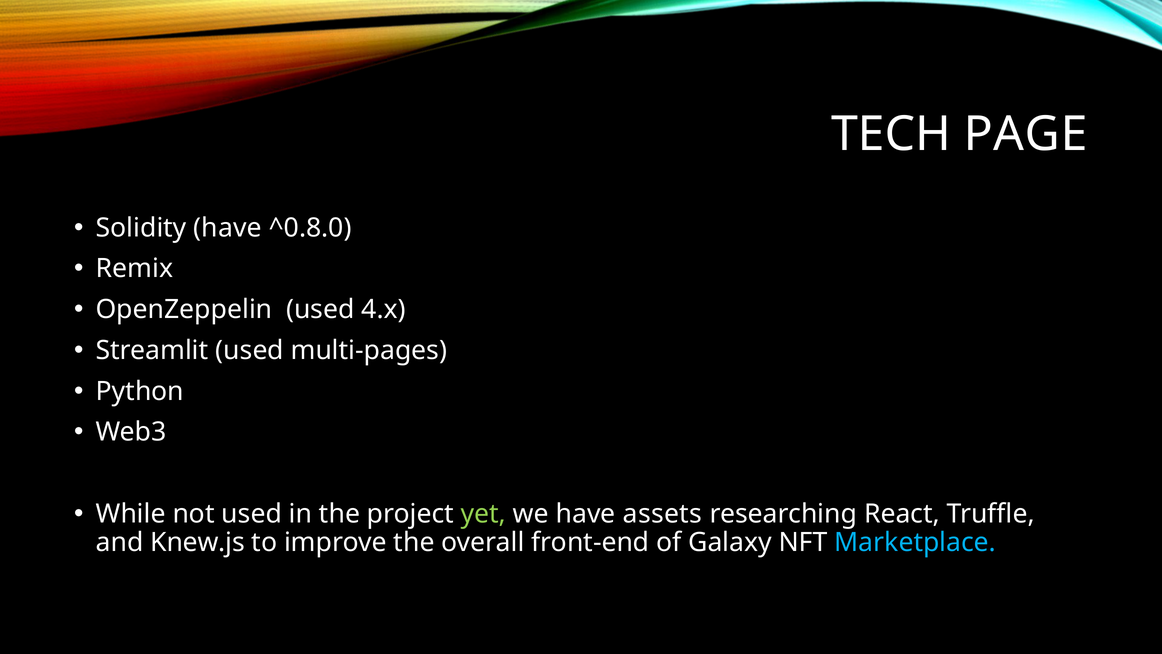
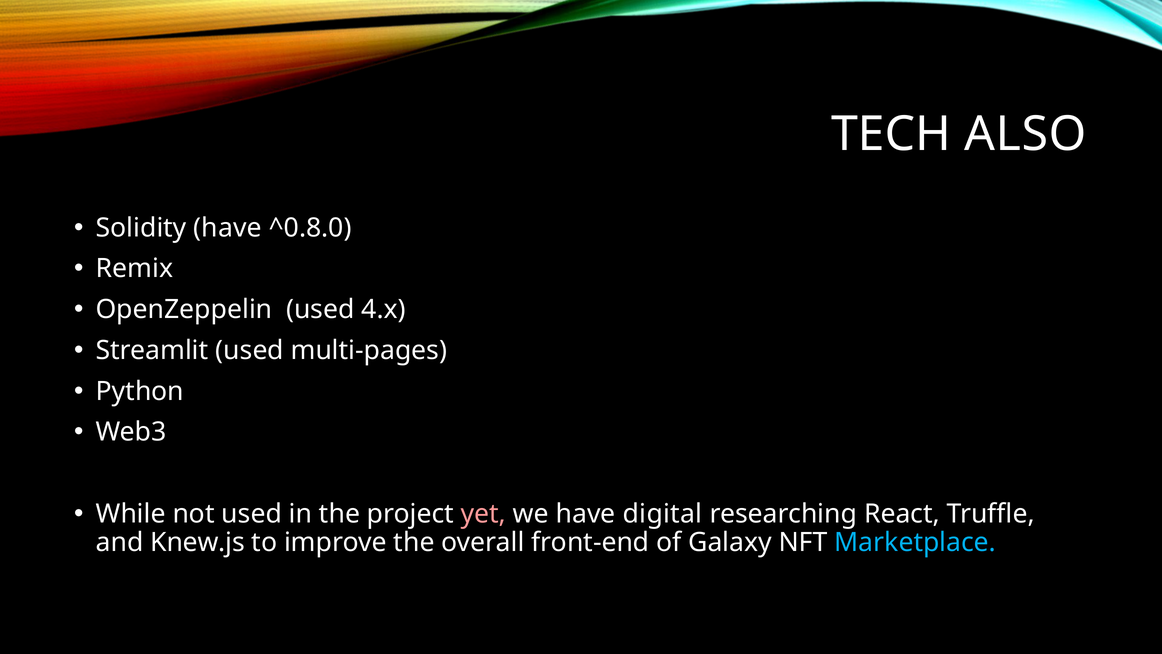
PAGE: PAGE -> ALSO
yet colour: light green -> pink
assets: assets -> digital
